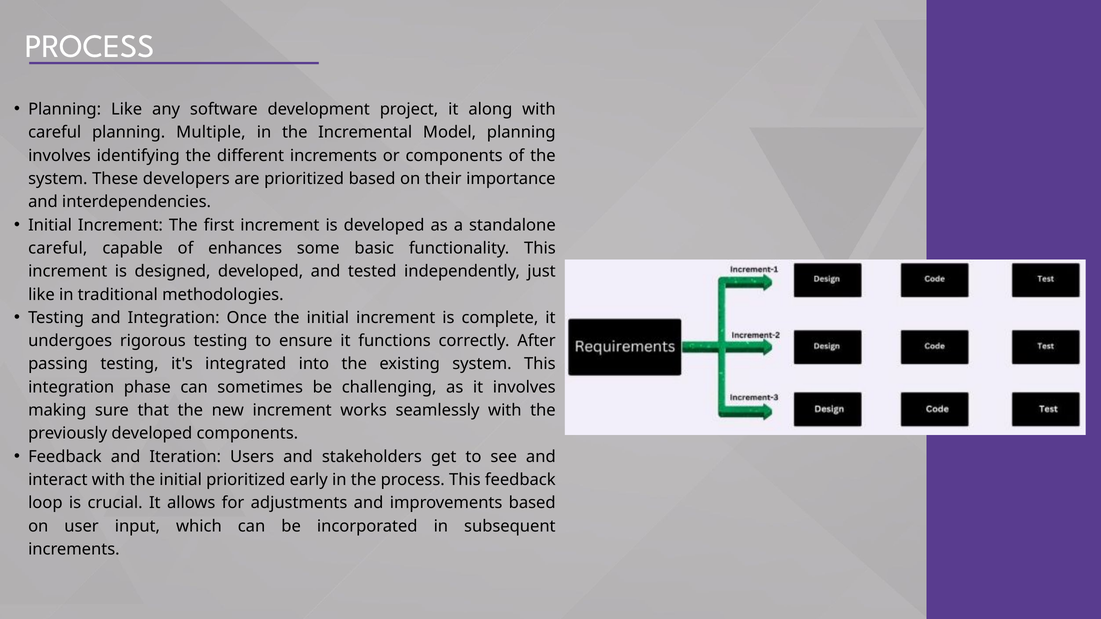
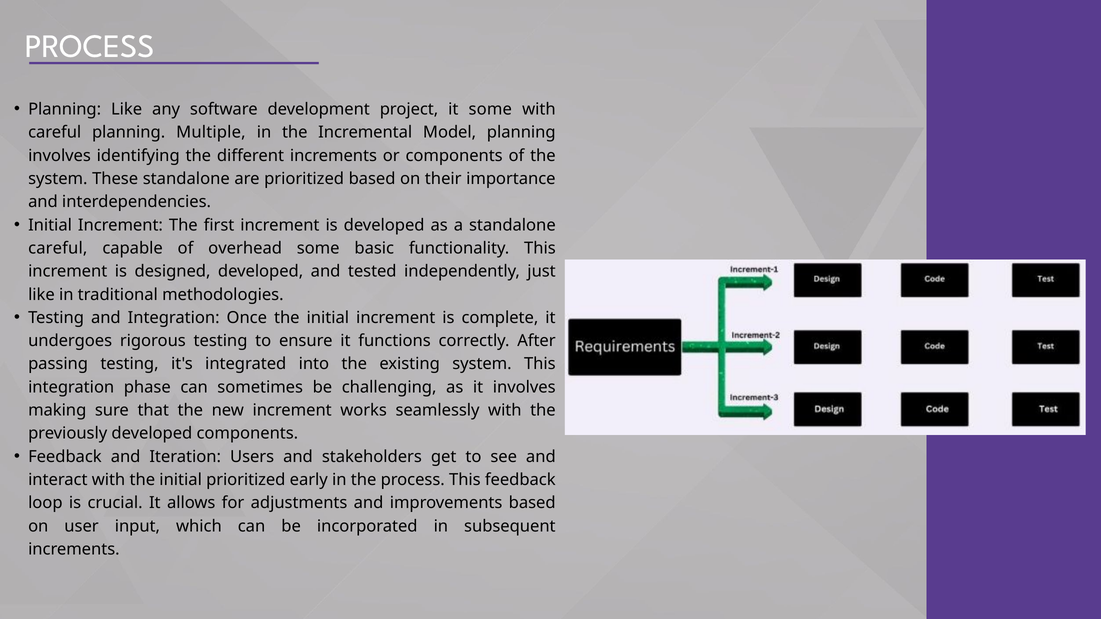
it along: along -> some
These developers: developers -> standalone
enhances: enhances -> overhead
